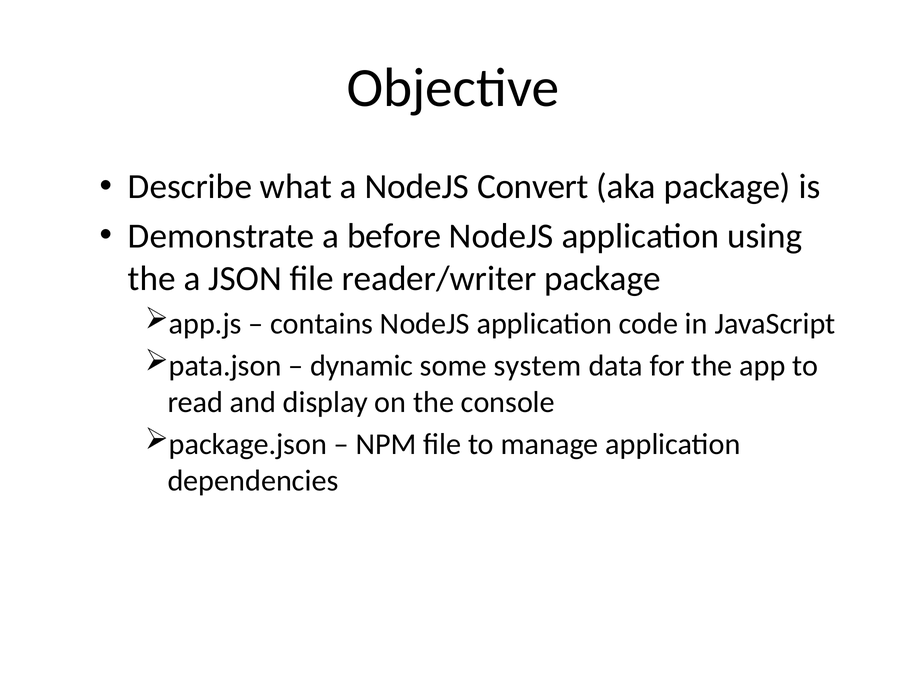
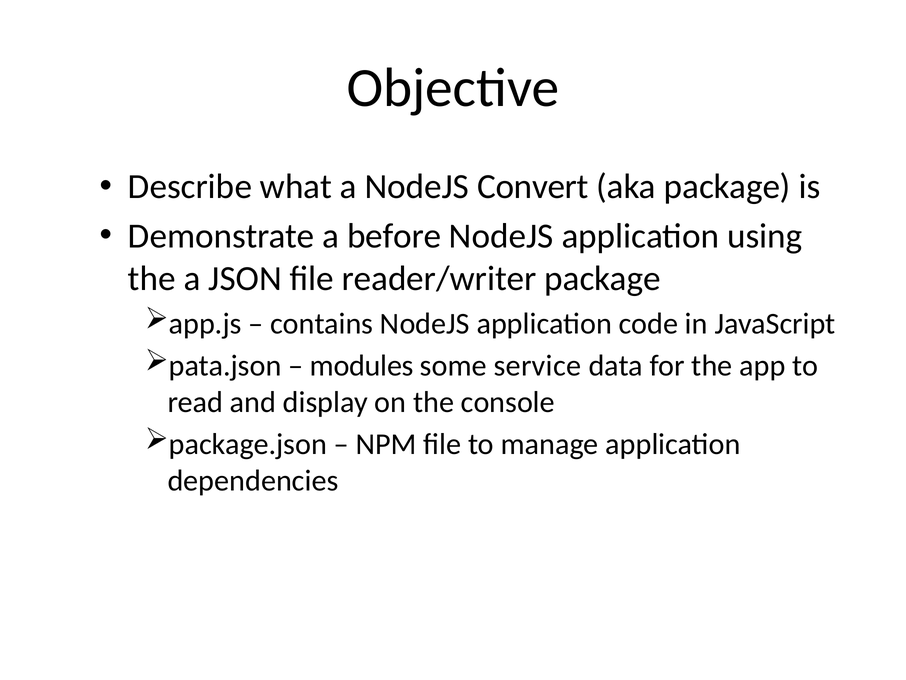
dynamic: dynamic -> modules
system: system -> service
